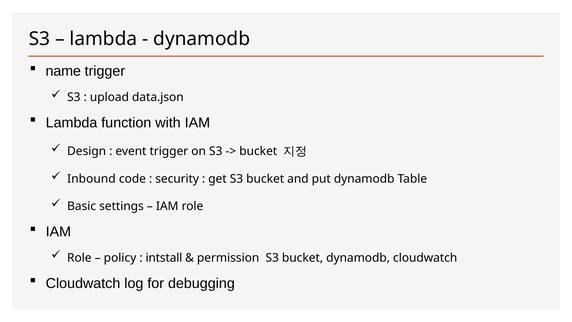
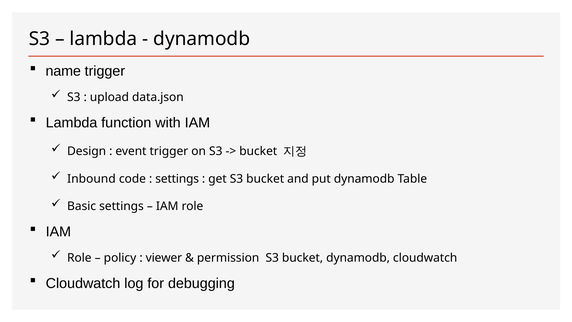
security at (177, 179): security -> settings
intstall: intstall -> viewer
